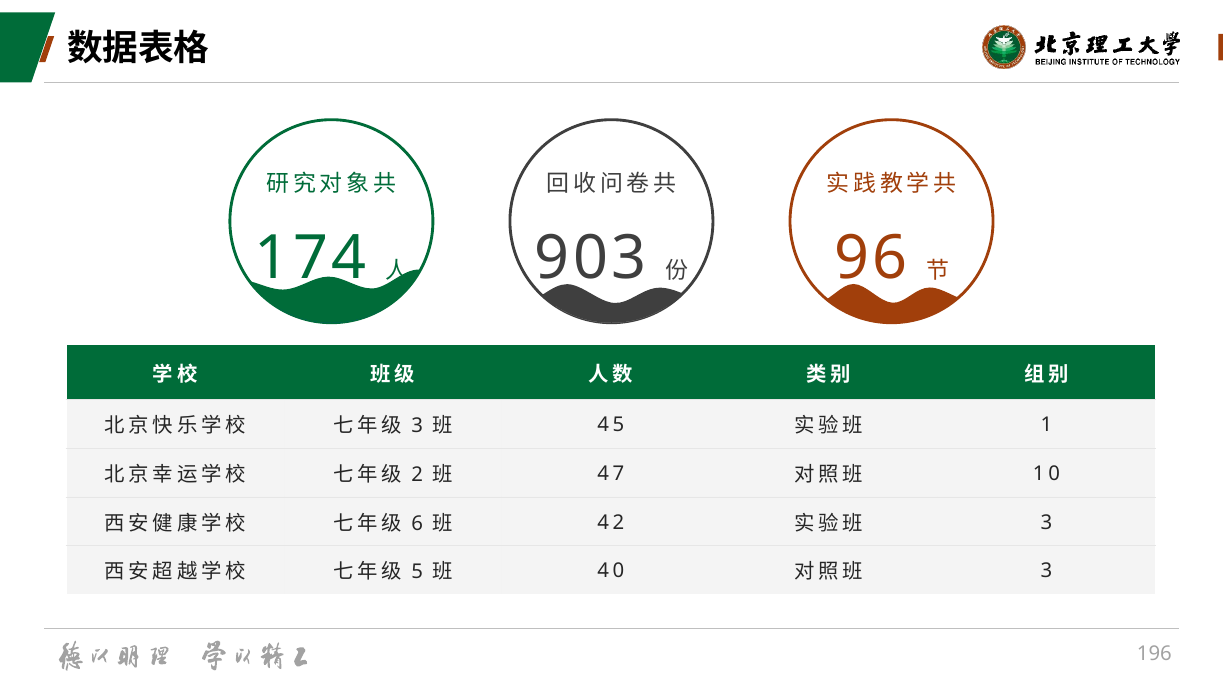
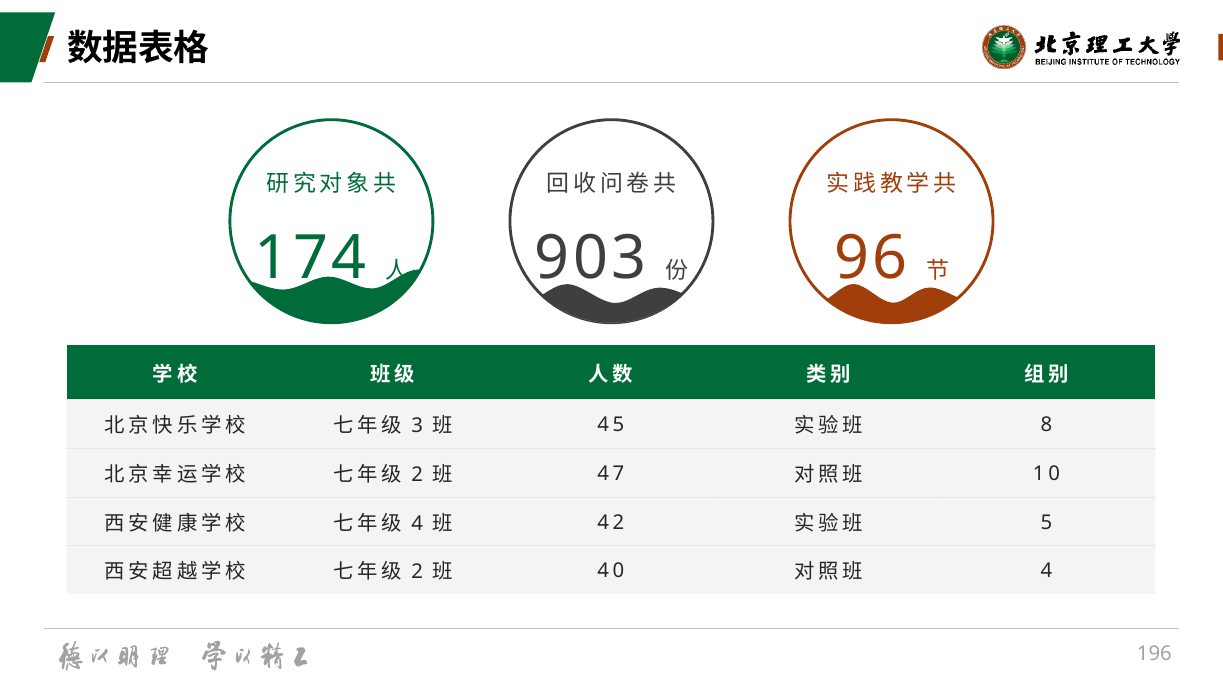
1: 1 -> 8
6 at (417, 523): 6 -> 4
3 at (1046, 522): 3 -> 5
5 at (417, 572): 5 -> 2
3 at (1046, 571): 3 -> 4
